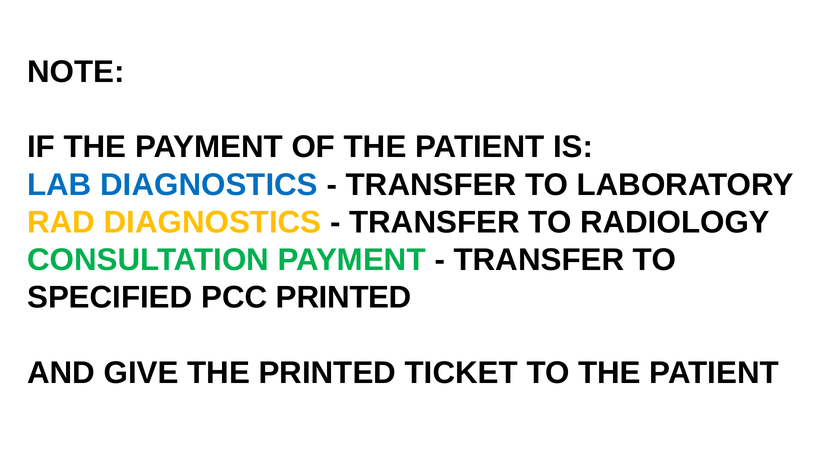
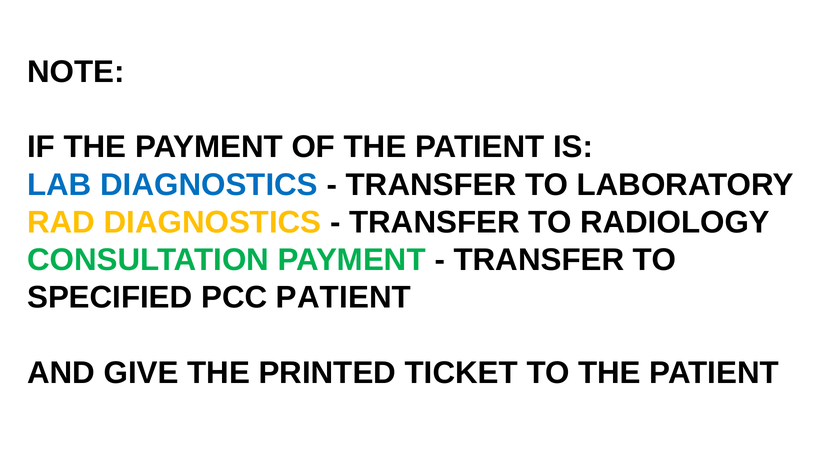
PCC PRINTED: PRINTED -> PATIENT
